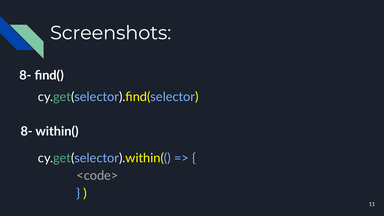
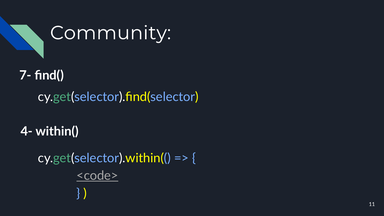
Screenshots: Screenshots -> Community
8- at (25, 75): 8- -> 7-
8- at (27, 131): 8- -> 4-
<code> underline: none -> present
